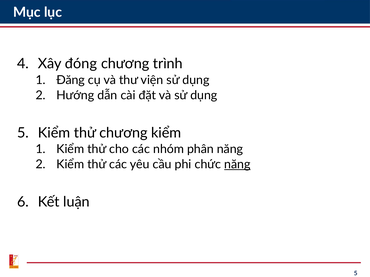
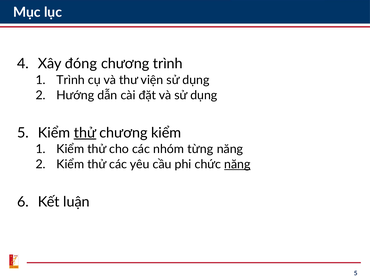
Đăng at (71, 80): Đăng -> Trình
thử at (85, 133) underline: none -> present
phân: phân -> từng
